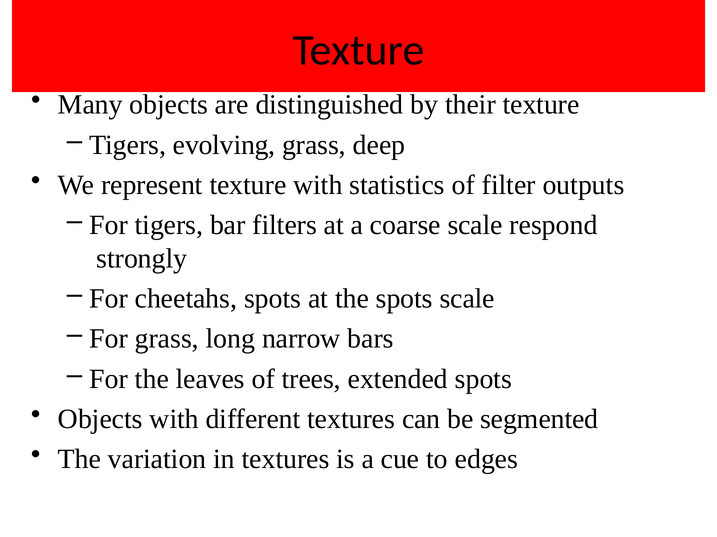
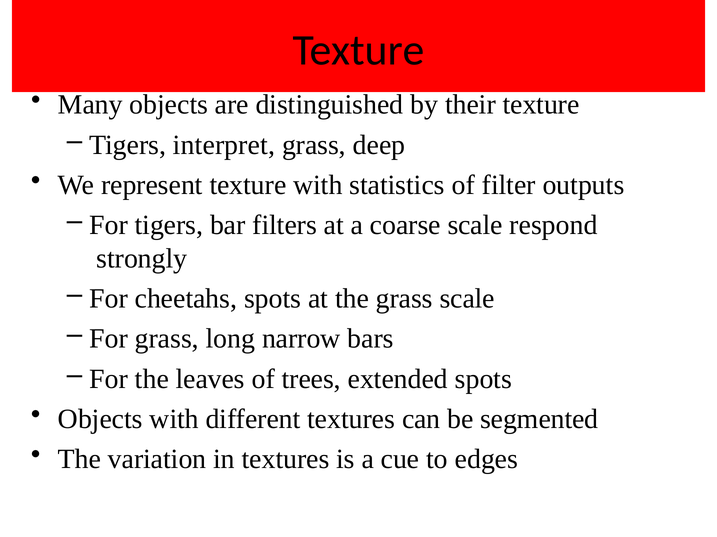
evolving: evolving -> interpret
the spots: spots -> grass
